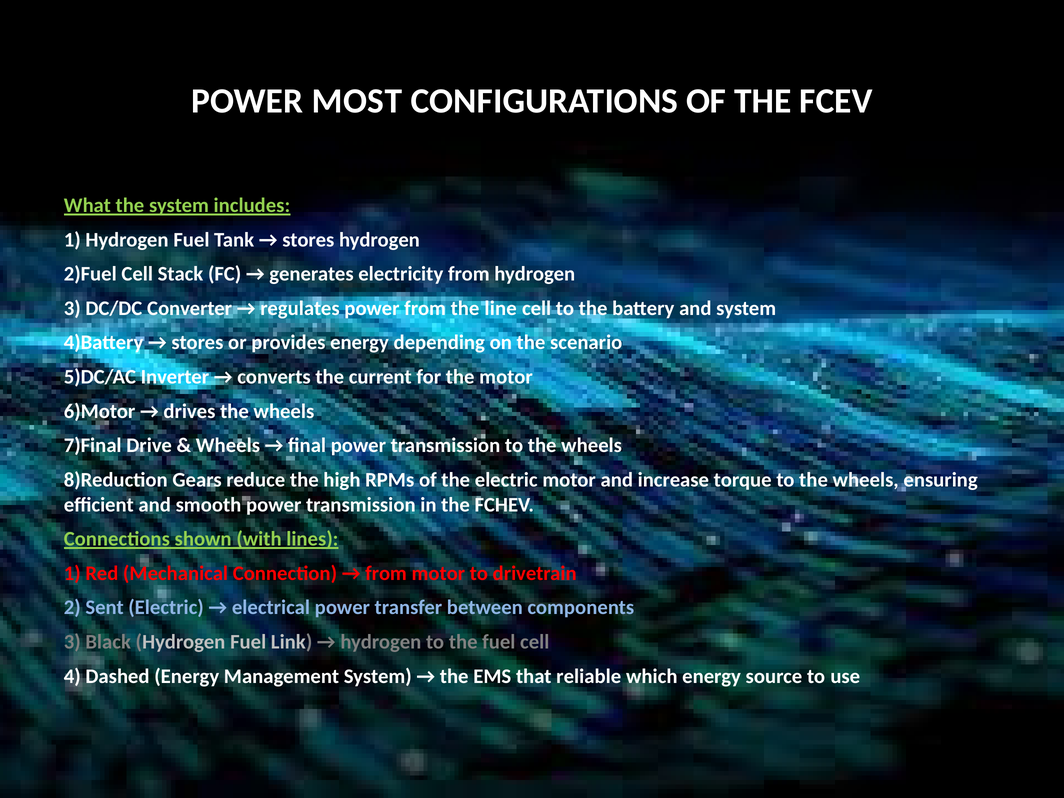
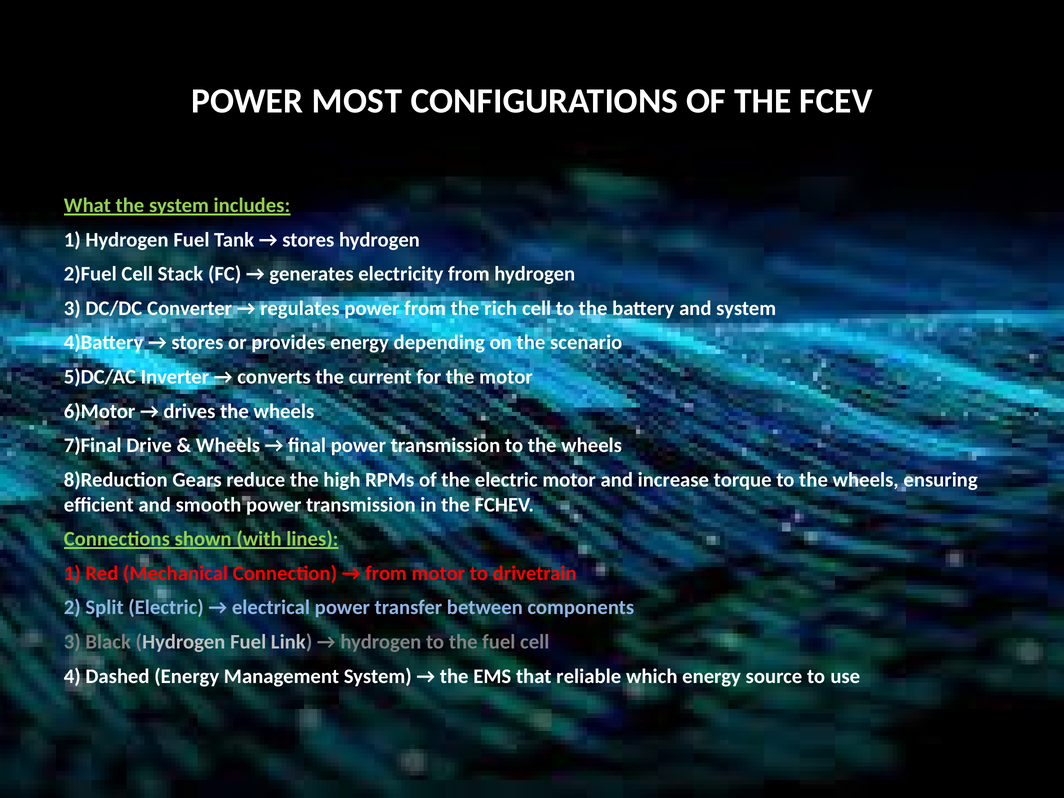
line: line -> rich
Sent: Sent -> Split
